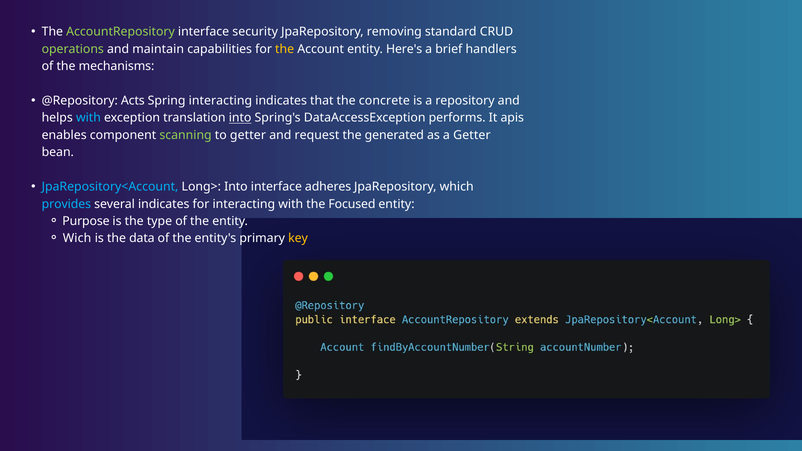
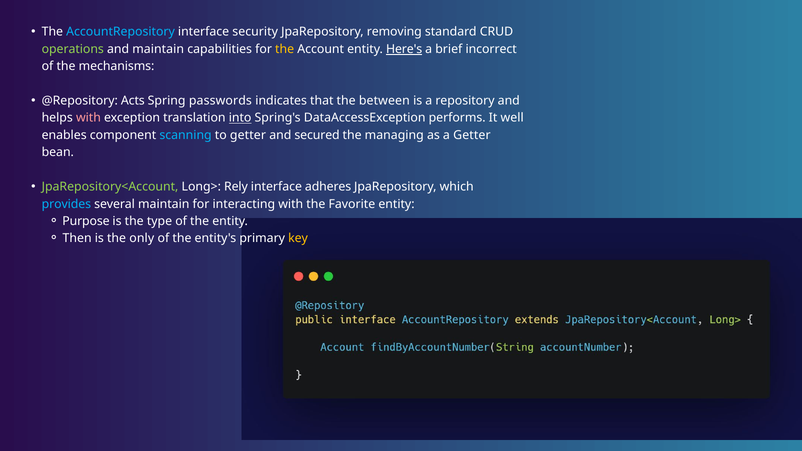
AccountRepository colour: light green -> light blue
Here's underline: none -> present
handlers: handlers -> incorrect
Spring interacting: interacting -> passwords
concrete: concrete -> between
with at (88, 118) colour: light blue -> pink
apis: apis -> well
scanning colour: light green -> light blue
request: request -> secured
generated: generated -> managing
JpaRepository<Account colour: light blue -> light green
Long> Into: Into -> Rely
several indicates: indicates -> maintain
Focused: Focused -> Favorite
Wich: Wich -> Then
data: data -> only
